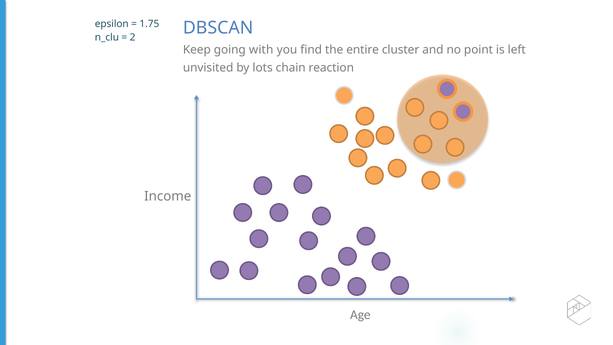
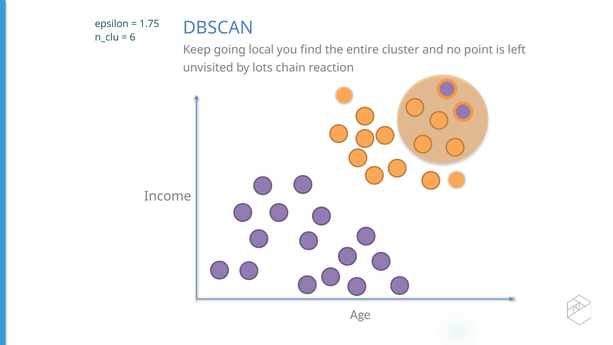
2: 2 -> 6
with: with -> local
